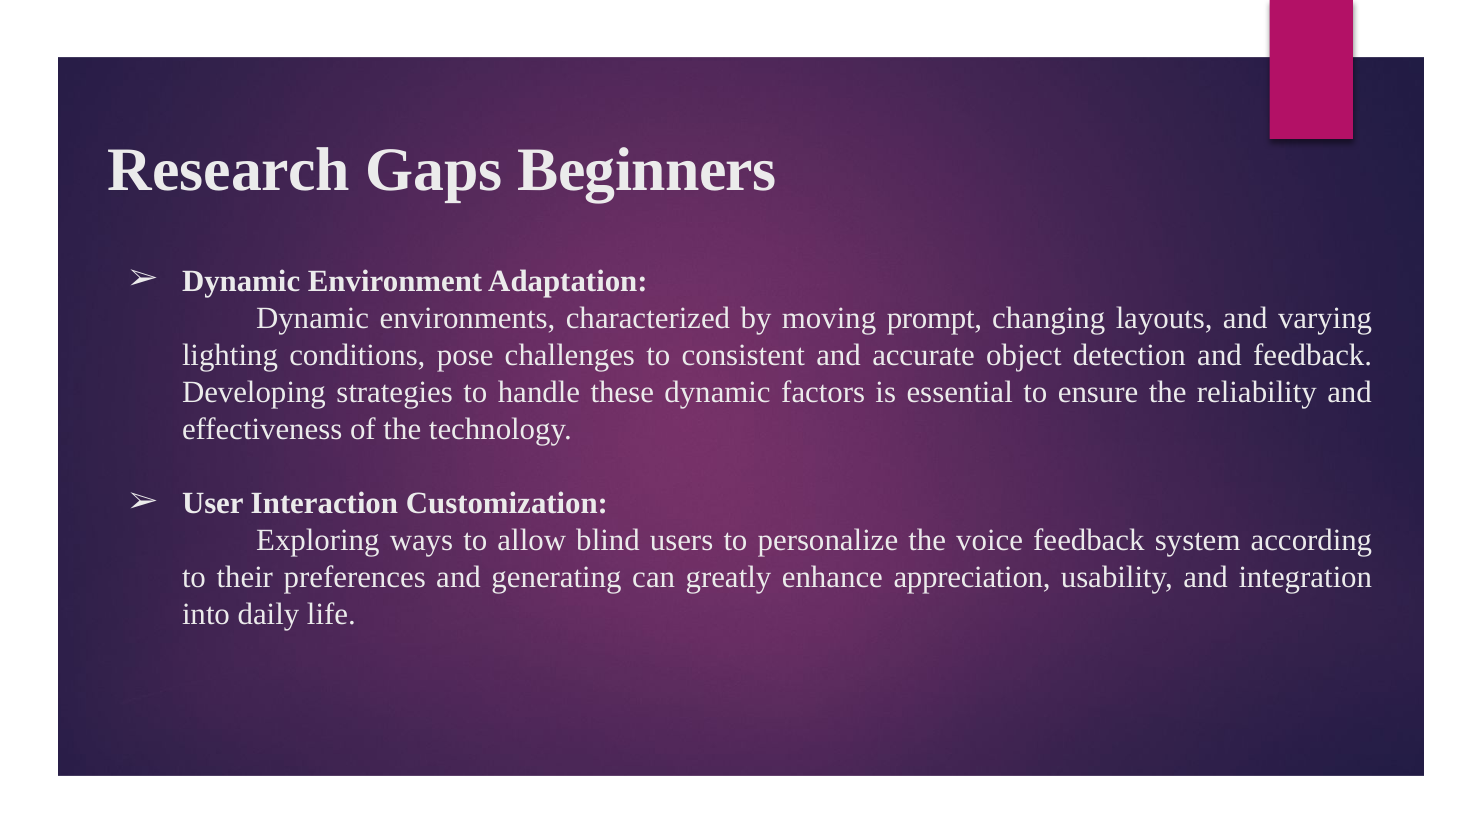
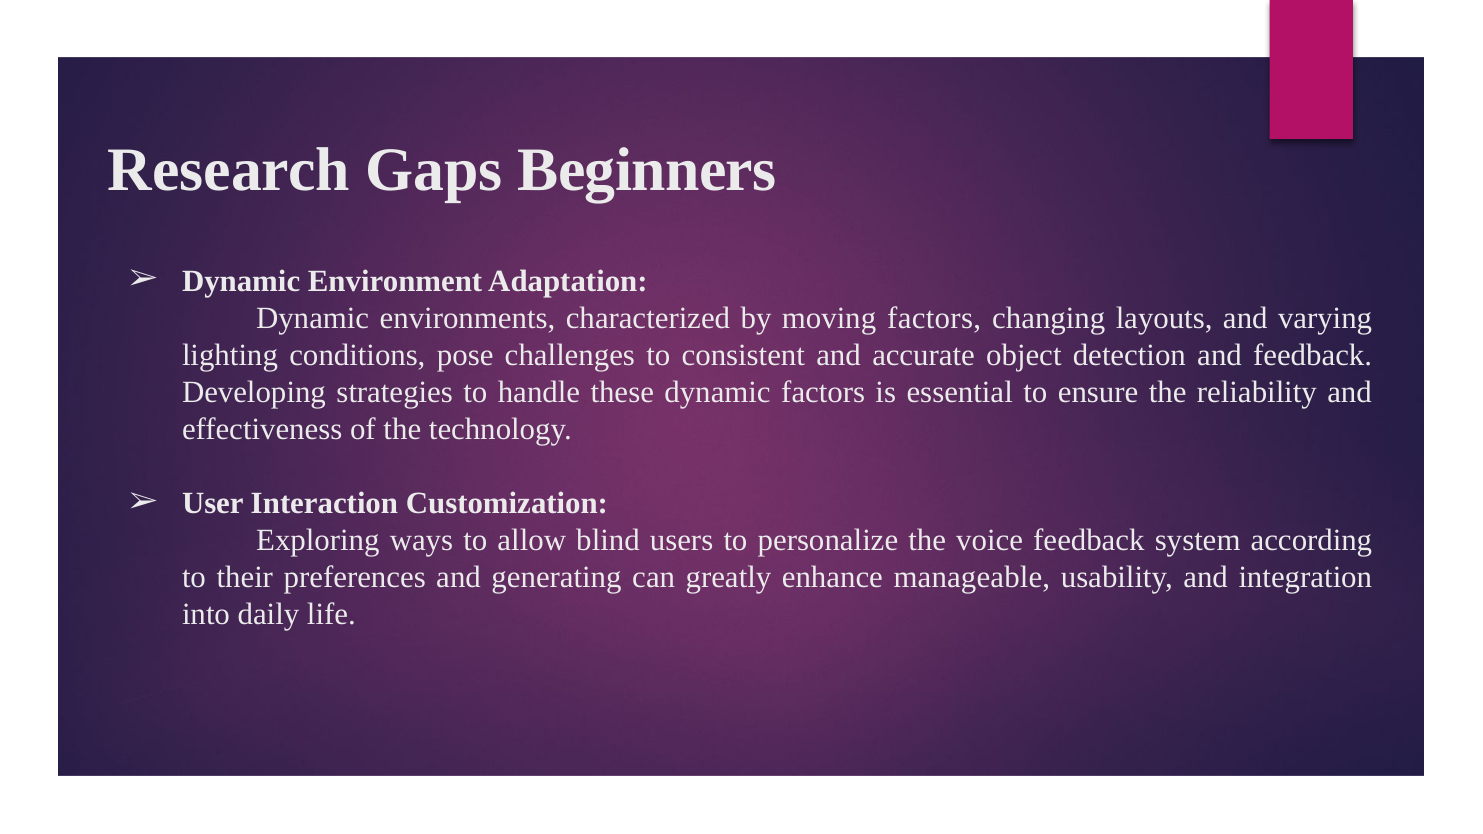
moving prompt: prompt -> factors
appreciation: appreciation -> manageable
